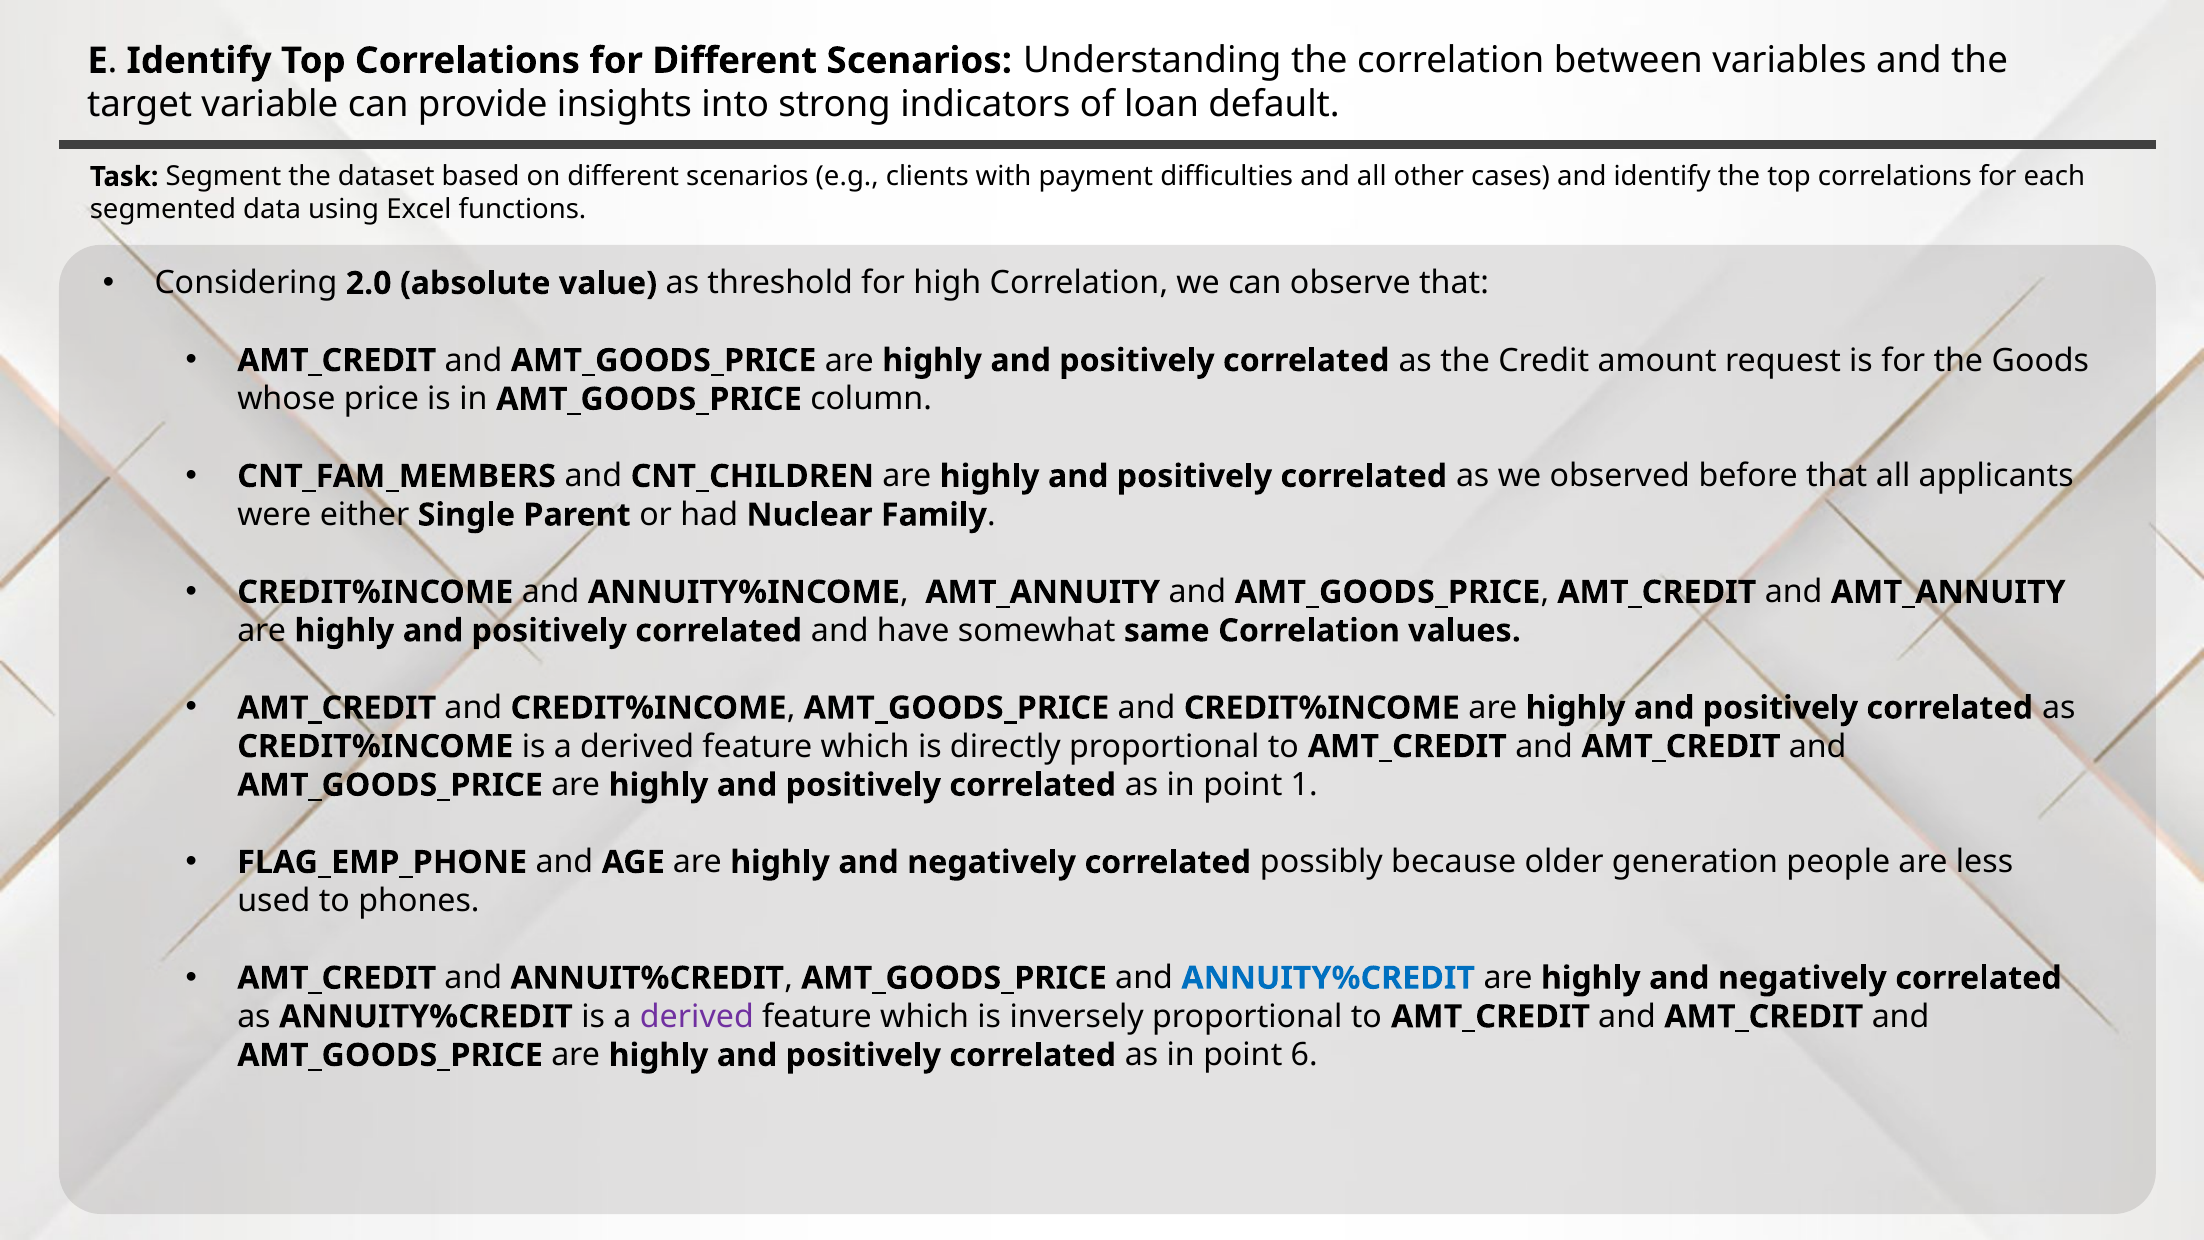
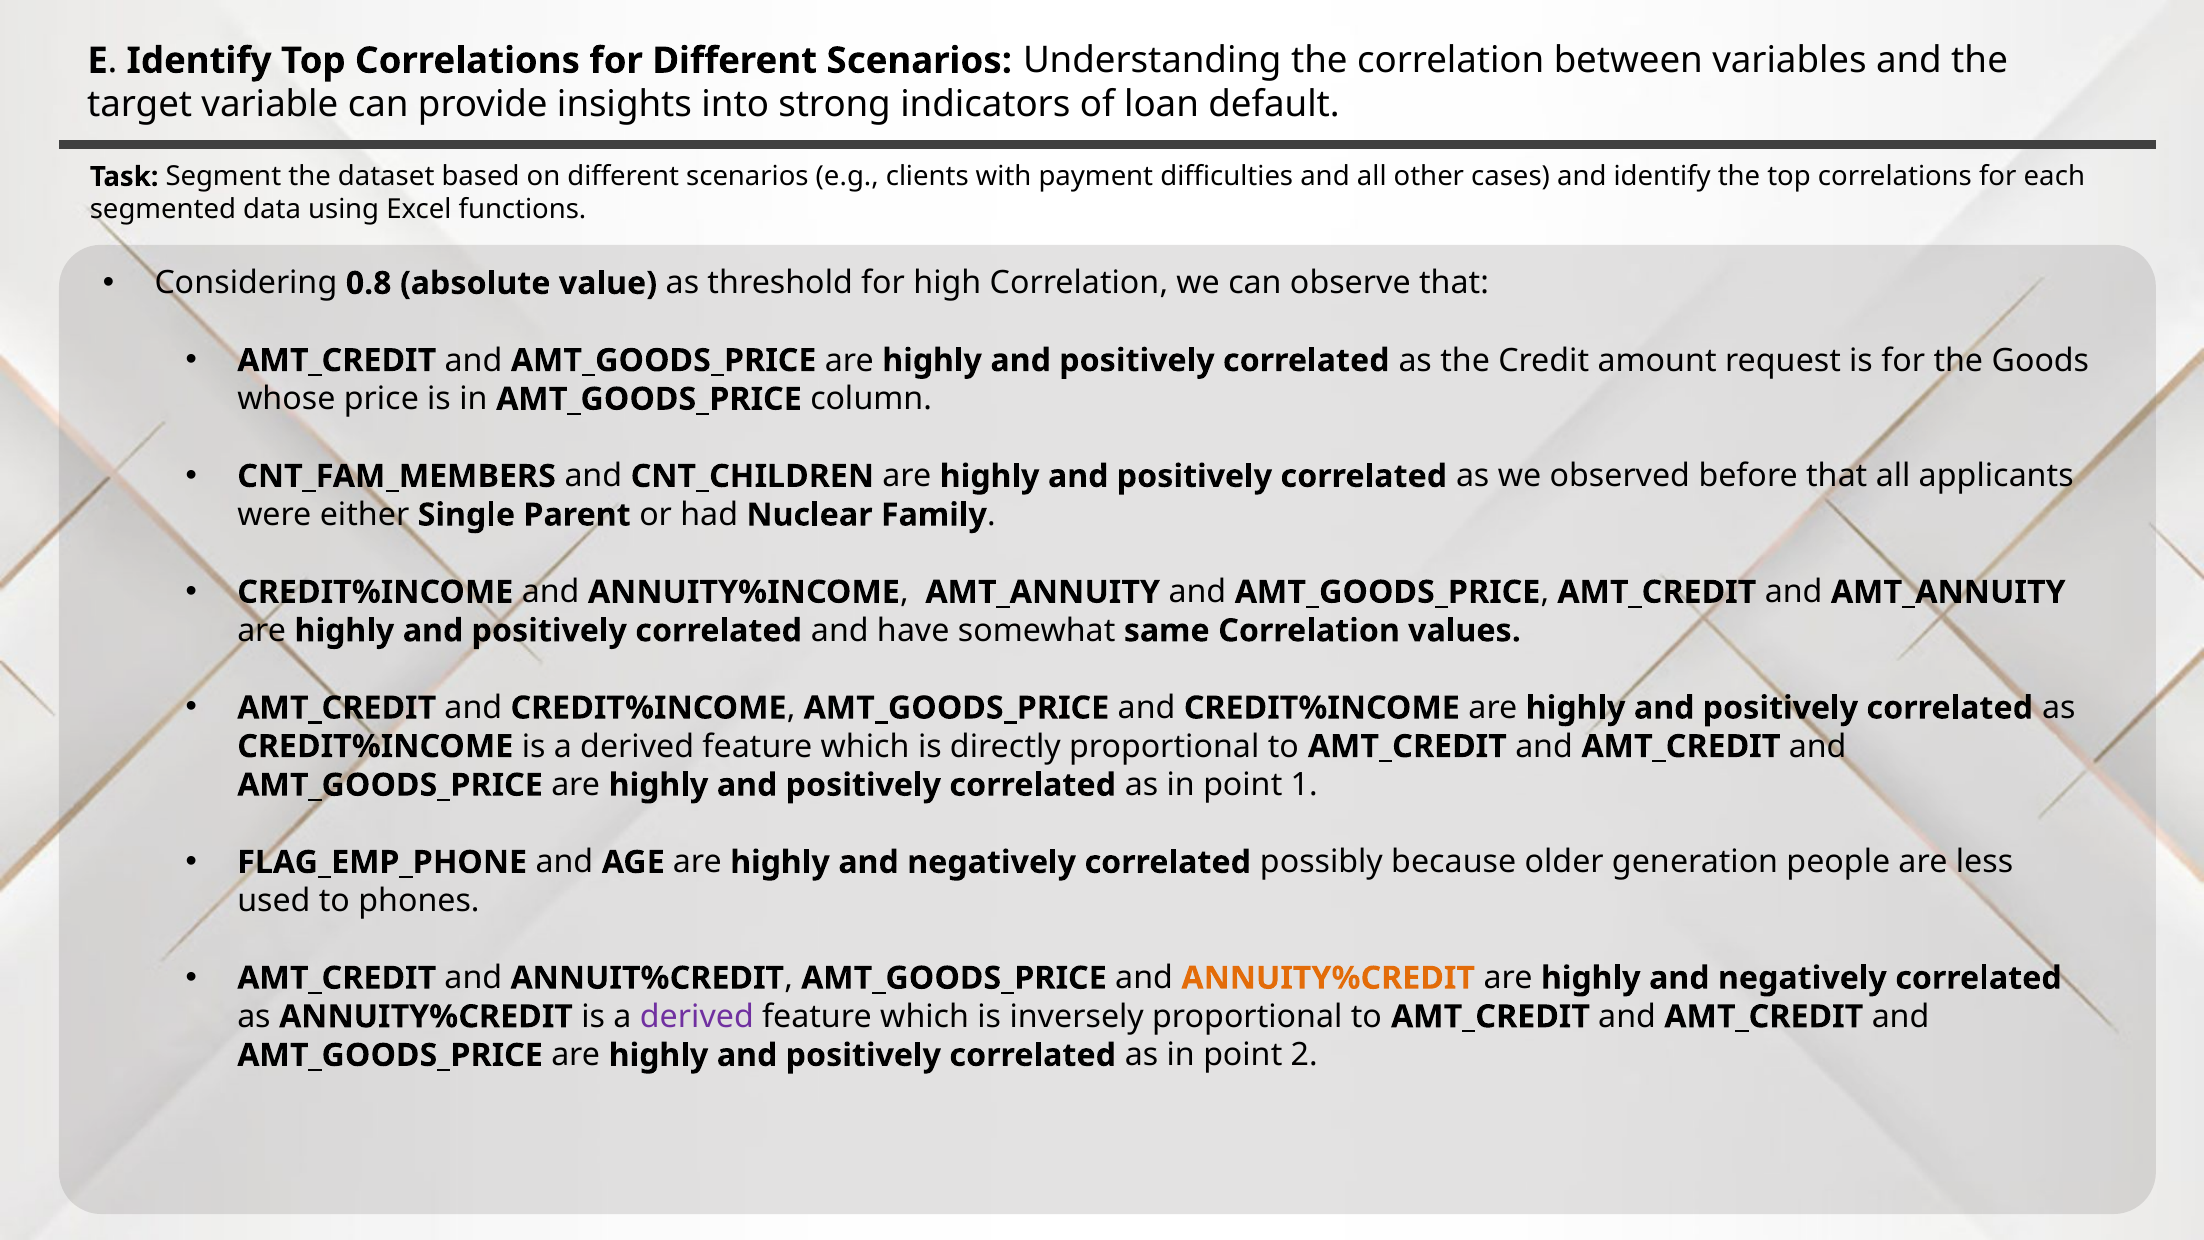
2.0: 2.0 -> 0.8
ANNUITY%CREDIT at (1328, 978) colour: blue -> orange
6: 6 -> 2
